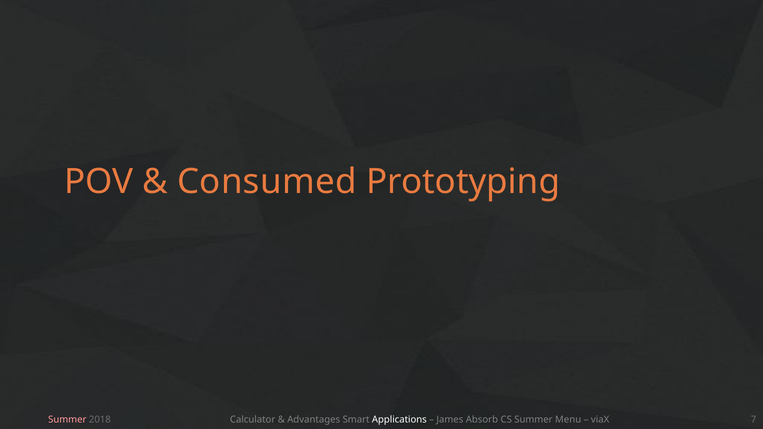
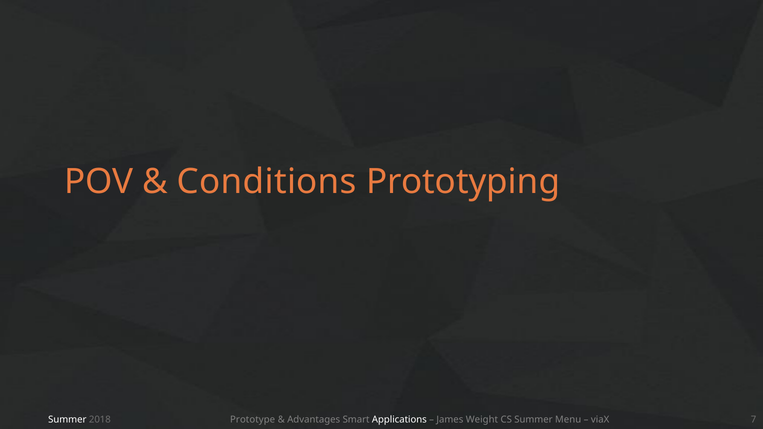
Consumed: Consumed -> Conditions
Summer at (67, 420) colour: pink -> white
Calculator: Calculator -> Prototype
Absorb: Absorb -> Weight
